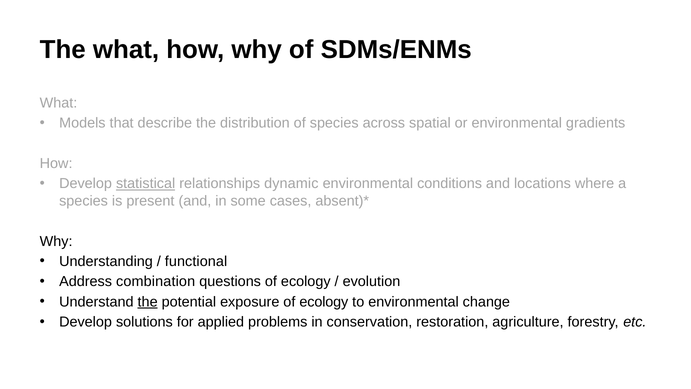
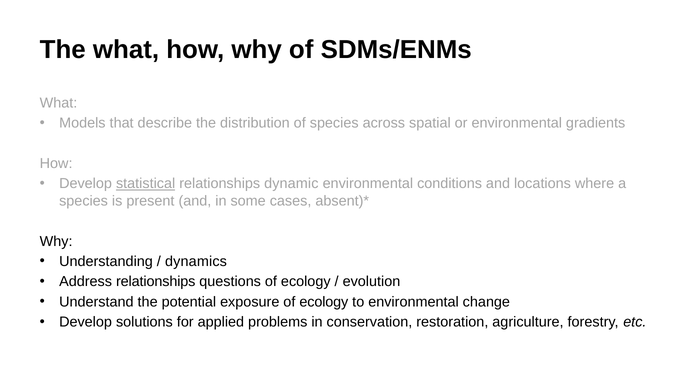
functional: functional -> dynamics
Address combination: combination -> relationships
the at (148, 302) underline: present -> none
